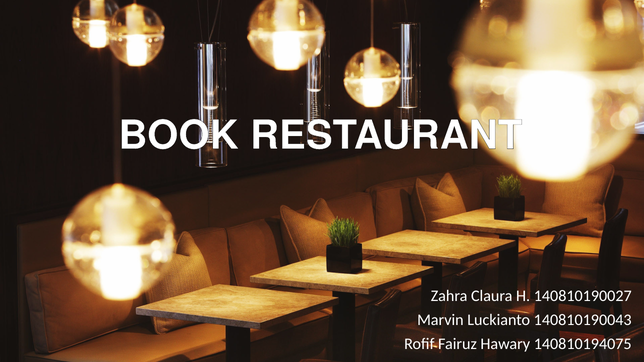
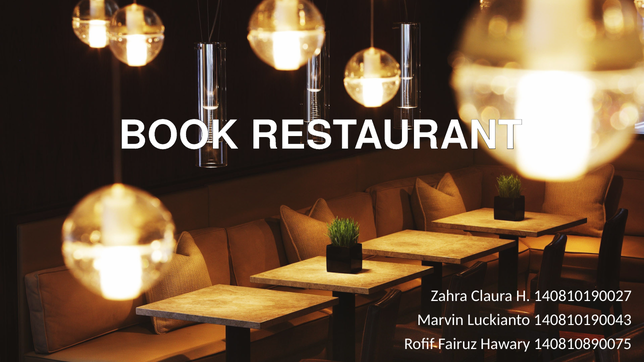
140810194075: 140810194075 -> 140810890075
